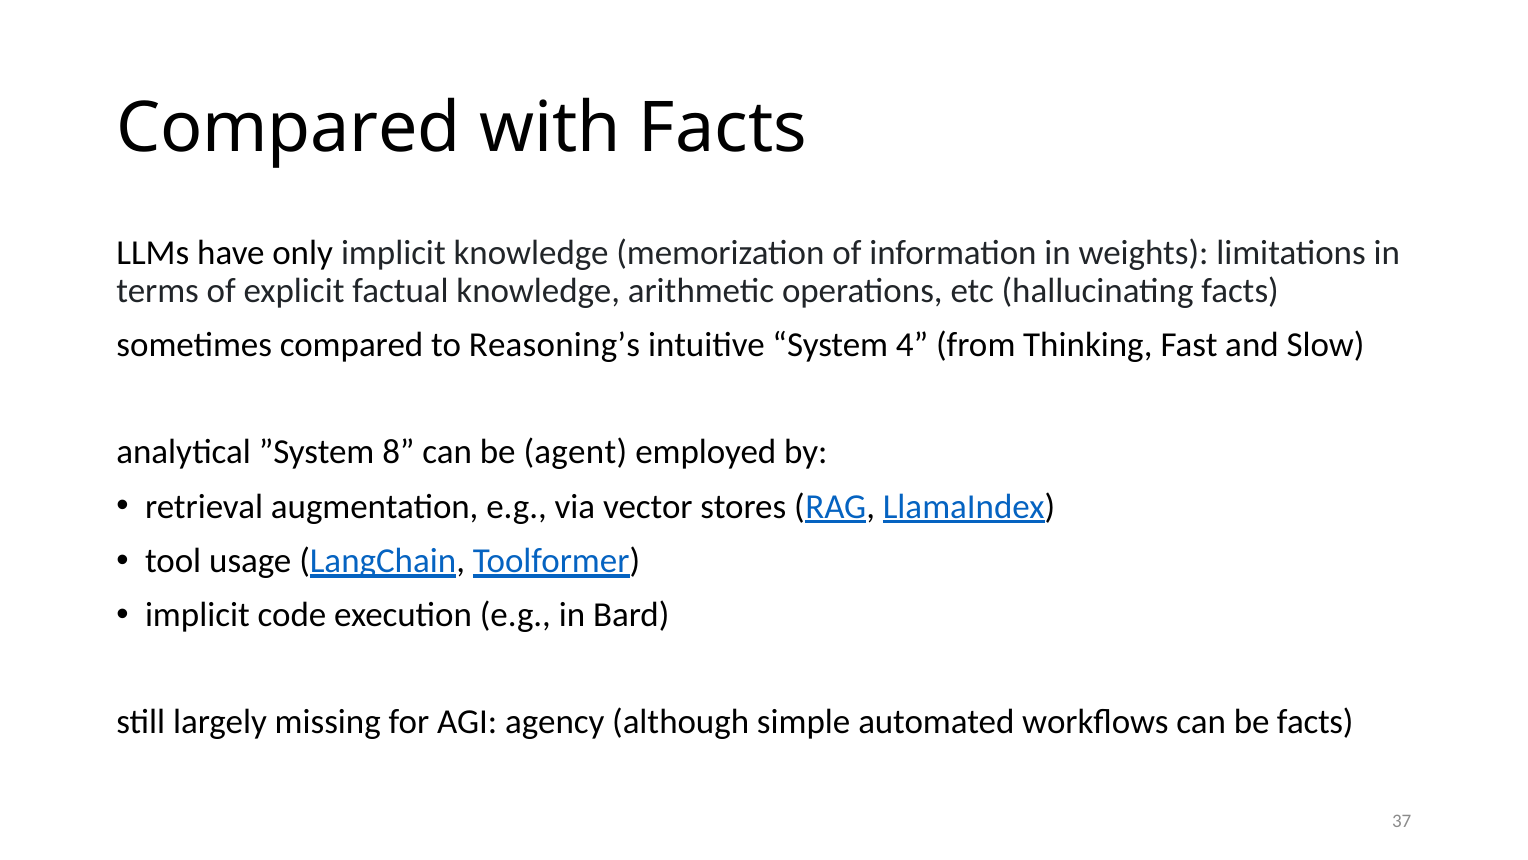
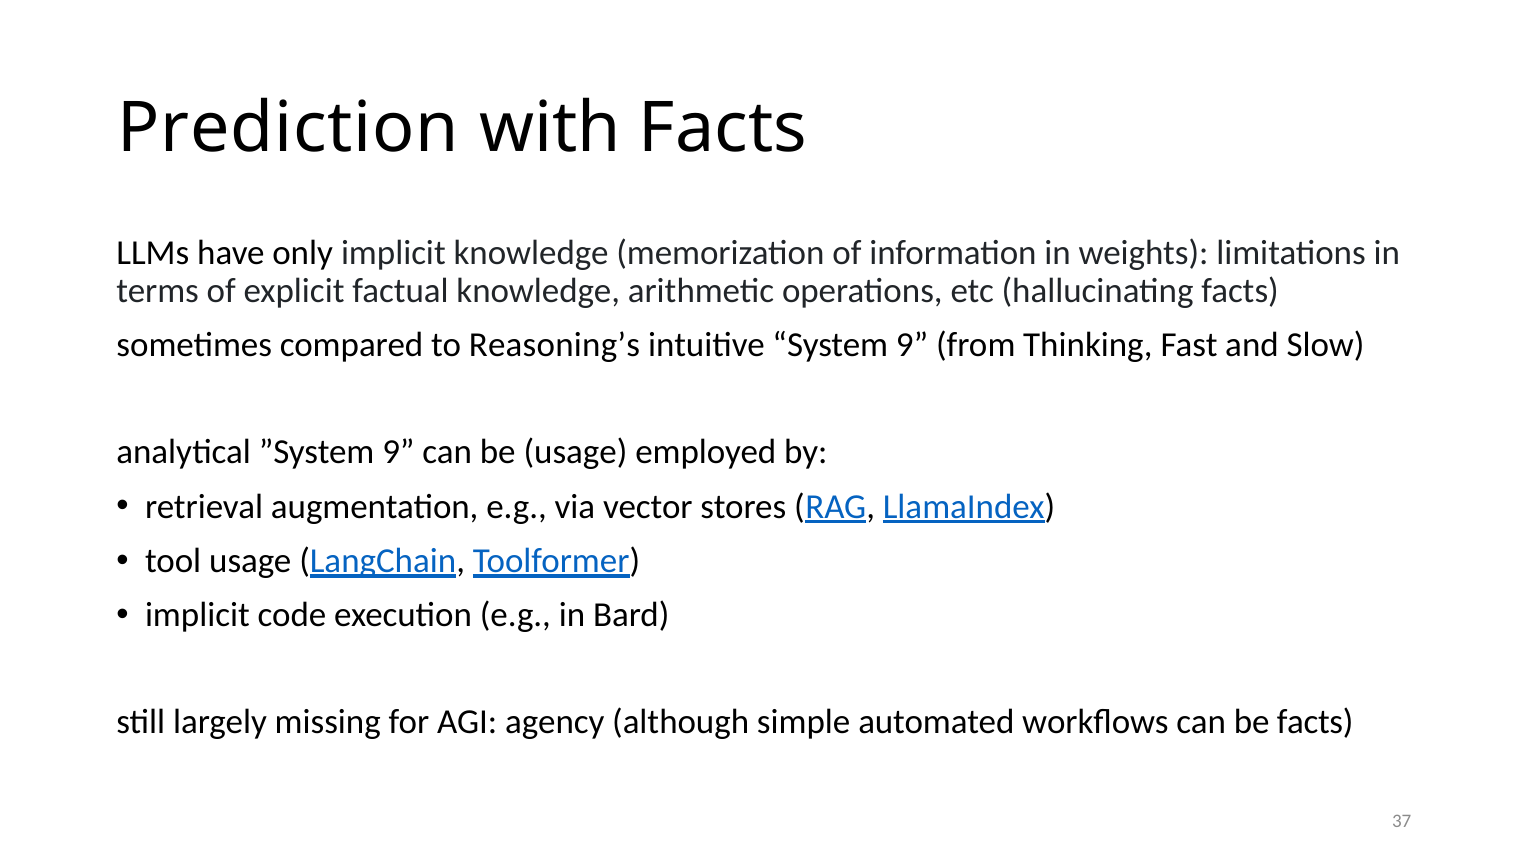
Compared at (289, 128): Compared -> Prediction
System 4: 4 -> 9
”System 8: 8 -> 9
be agent: agent -> usage
